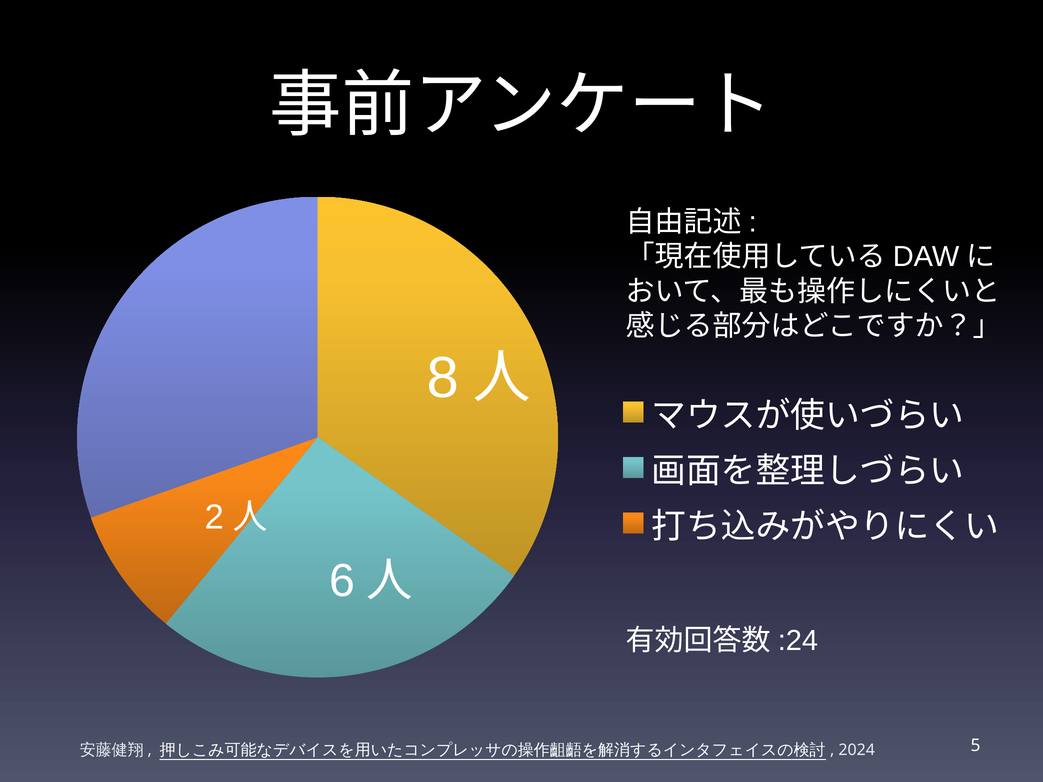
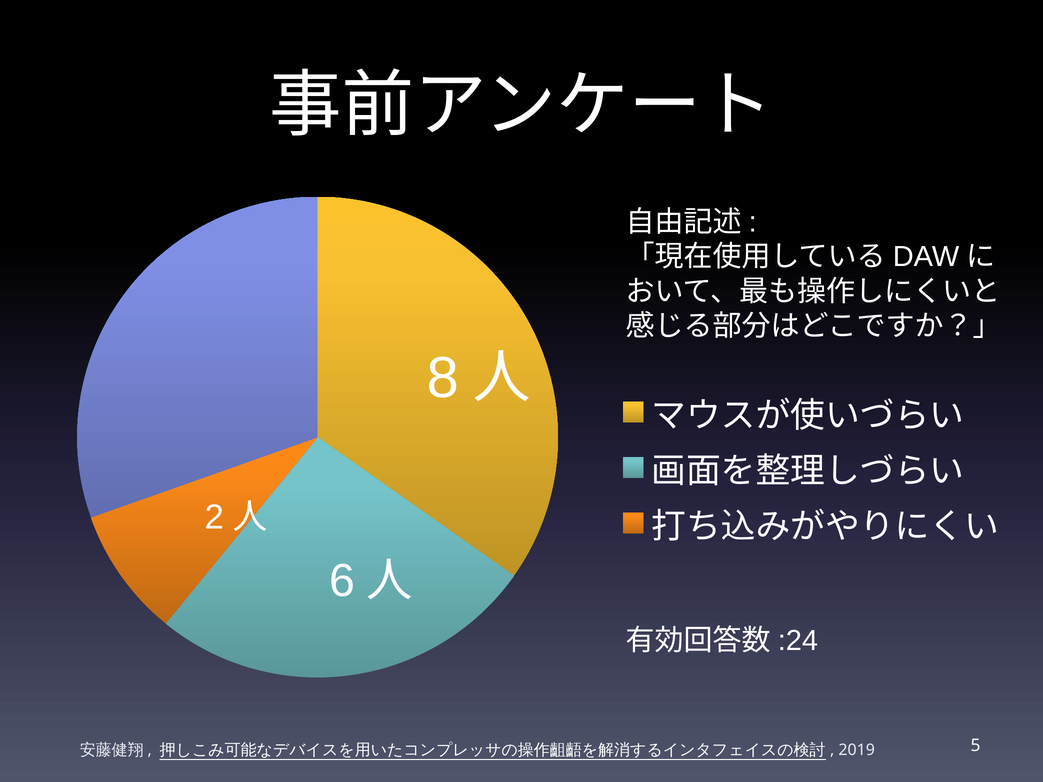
2024: 2024 -> 2019
